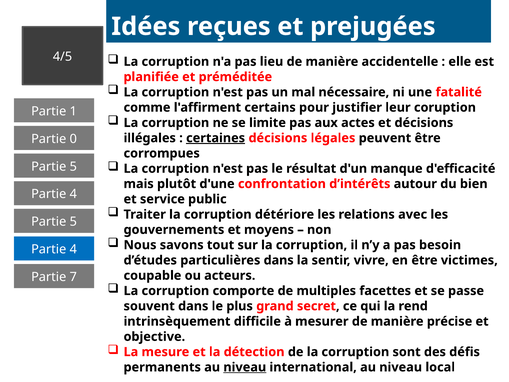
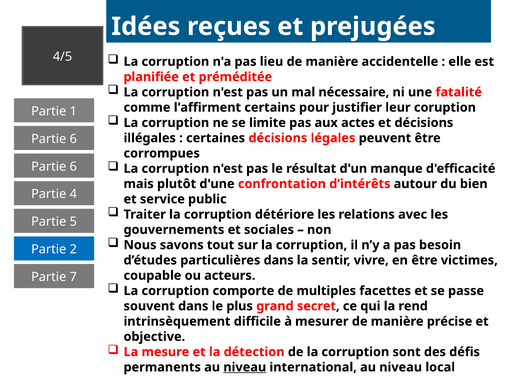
0 at (73, 139): 0 -> 6
certaines underline: present -> none
5 at (73, 166): 5 -> 6
moyens: moyens -> sociales
4 at (73, 249): 4 -> 2
